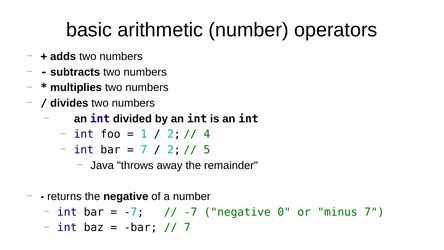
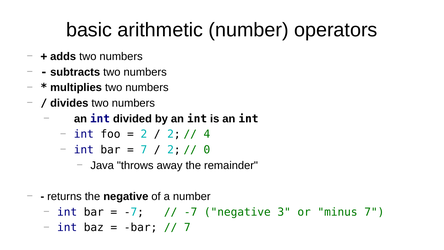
1 at (144, 134): 1 -> 2
5: 5 -> 0
0: 0 -> 3
